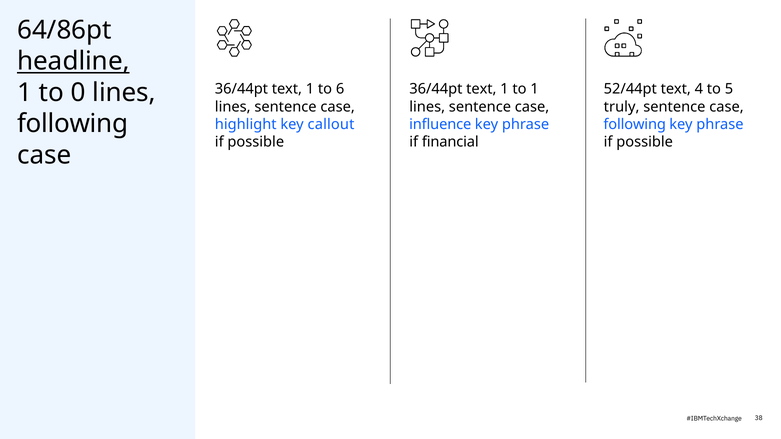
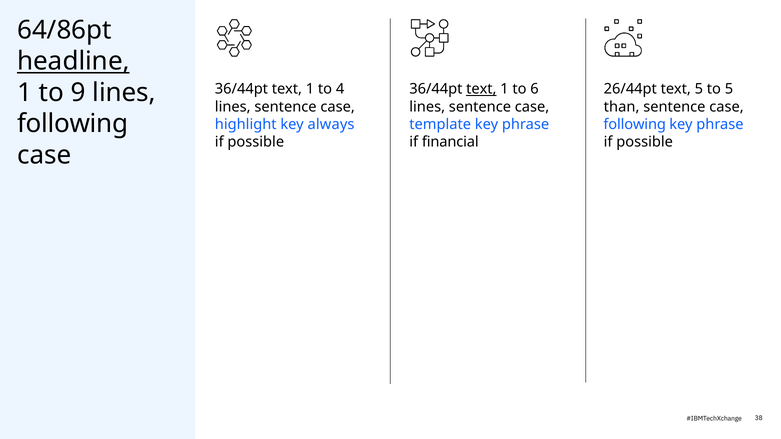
6: 6 -> 4
text at (481, 89) underline: none -> present
to 1: 1 -> 6
52/44pt: 52/44pt -> 26/44pt
text 4: 4 -> 5
0: 0 -> 9
truly: truly -> than
callout: callout -> always
influence: influence -> template
